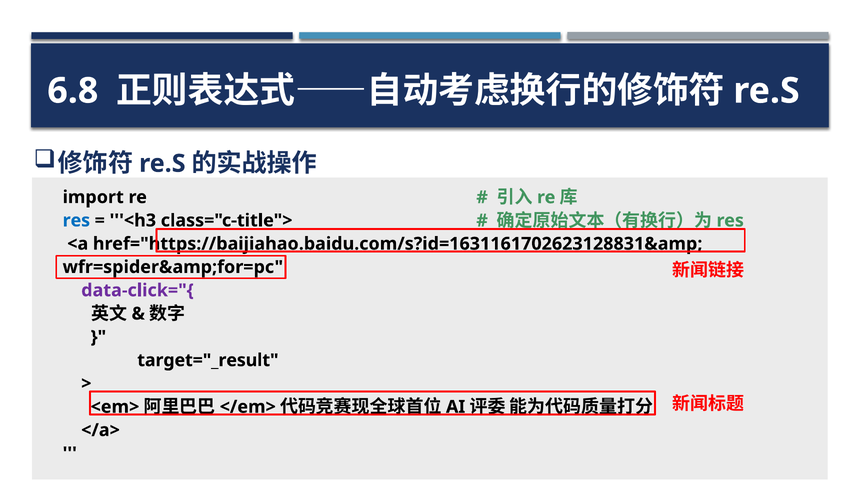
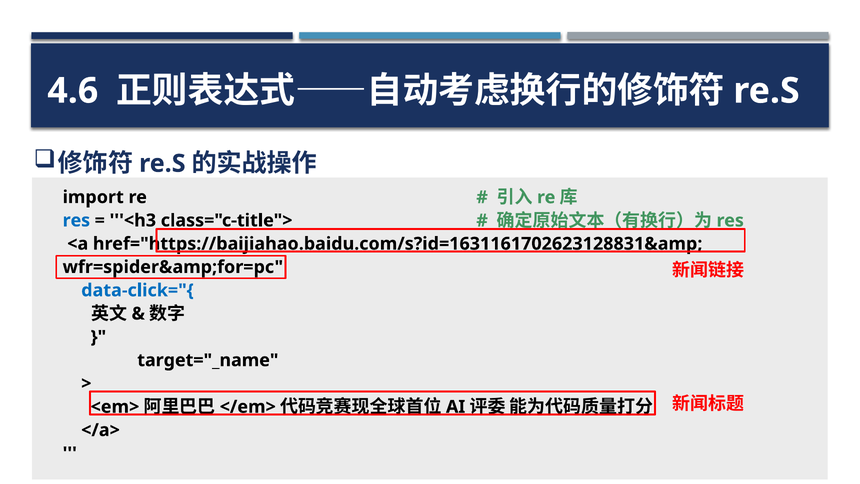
6.8: 6.8 -> 4.6
data-click="{ colour: purple -> blue
target="_result: target="_result -> target="_name
